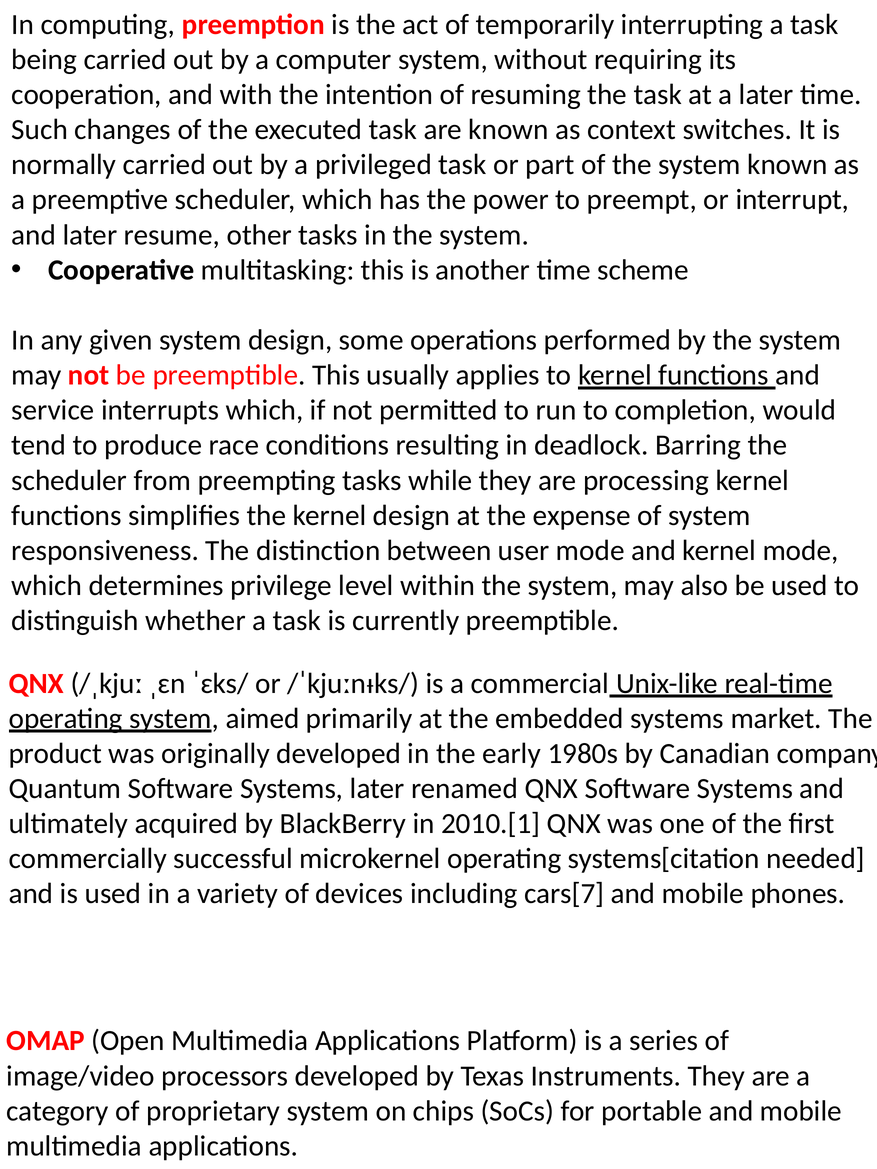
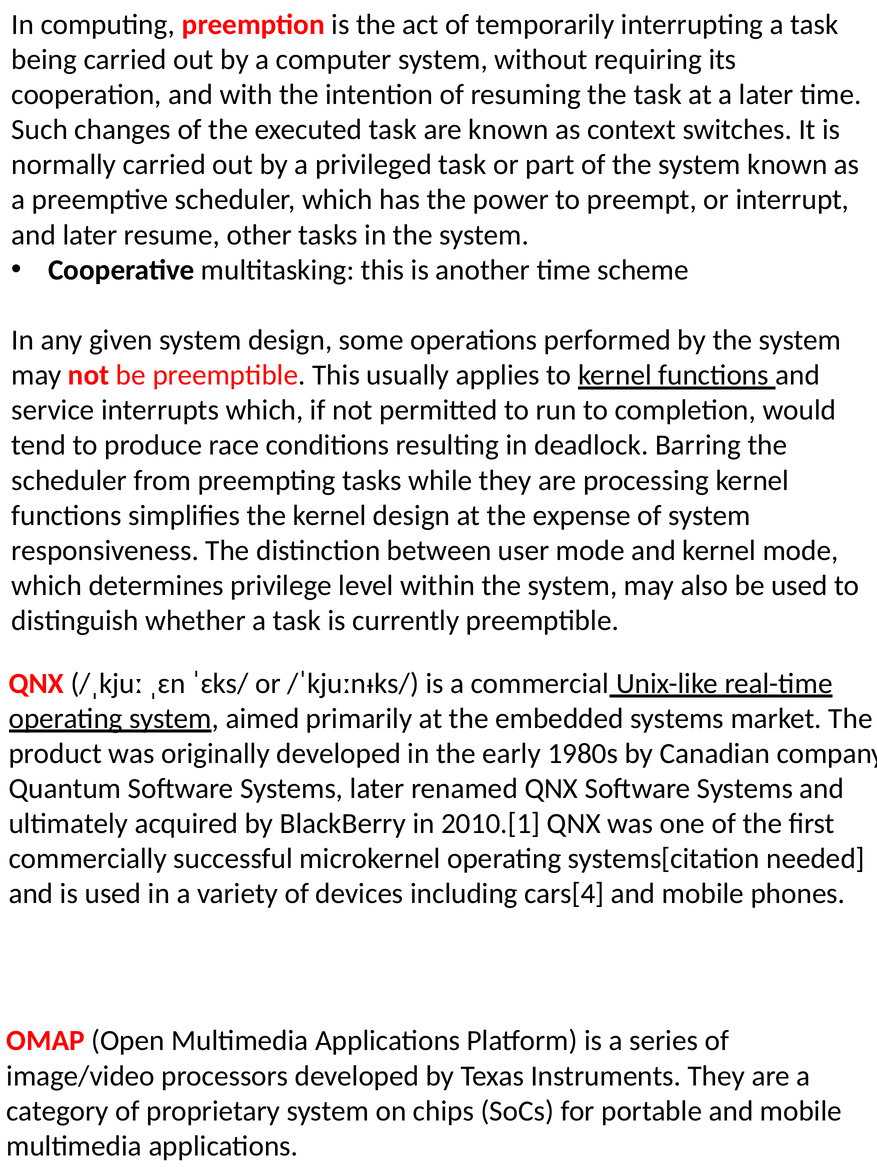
cars[7: cars[7 -> cars[4
